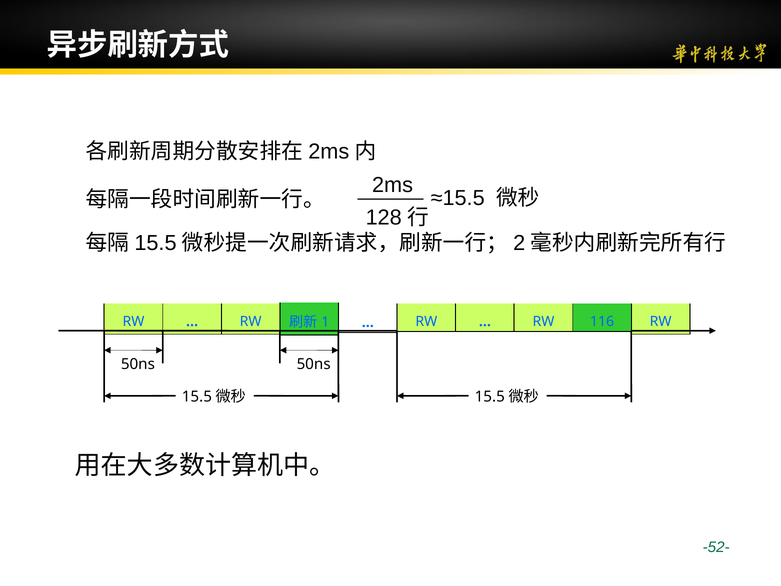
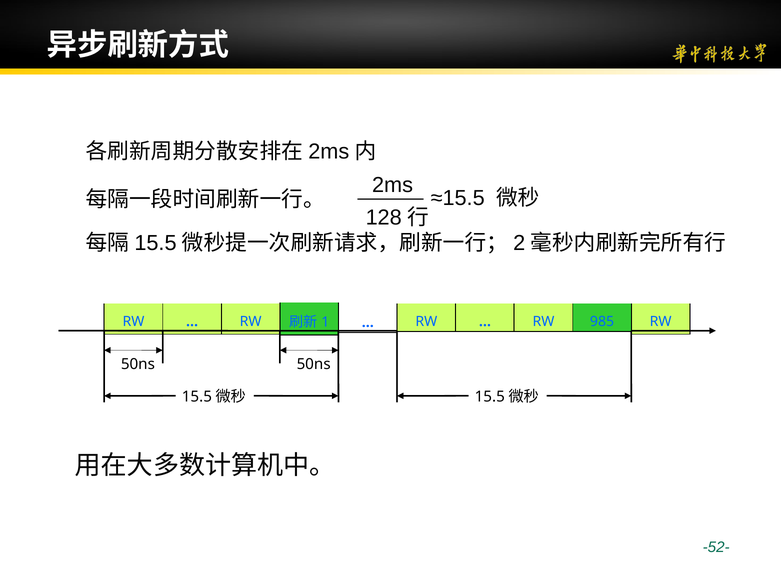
116: 116 -> 985
